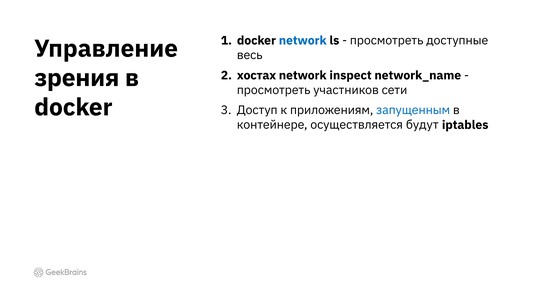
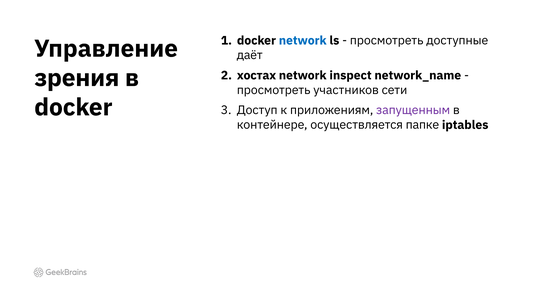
весь: весь -> даёт
запущенным colour: blue -> purple
будут: будут -> папке
